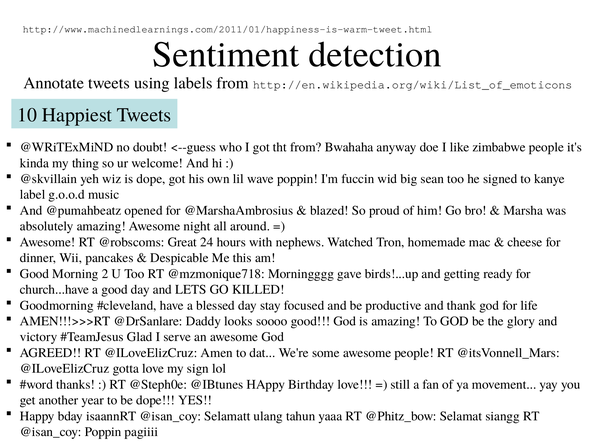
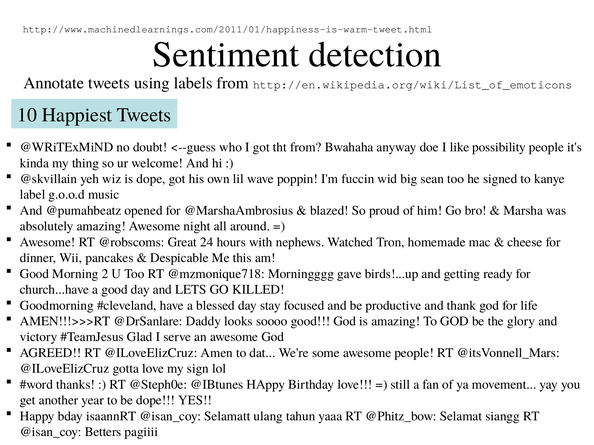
zimbabwe: zimbabwe -> possibility
@isan_coy Poppin: Poppin -> Betters
